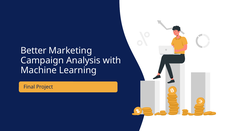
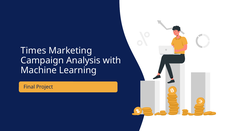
Better: Better -> Times
